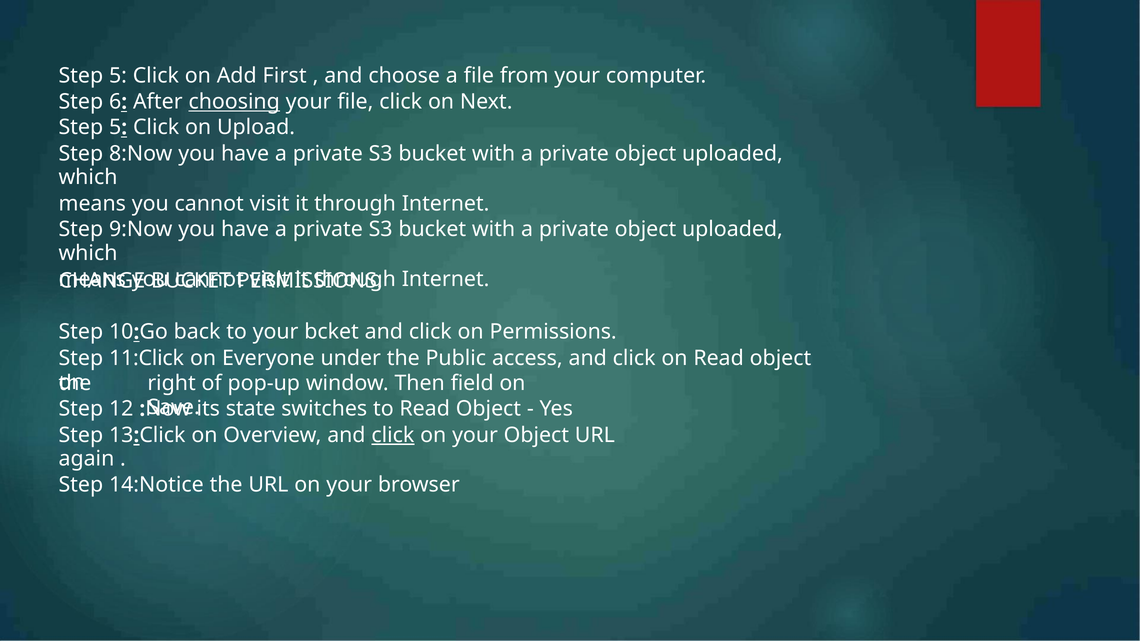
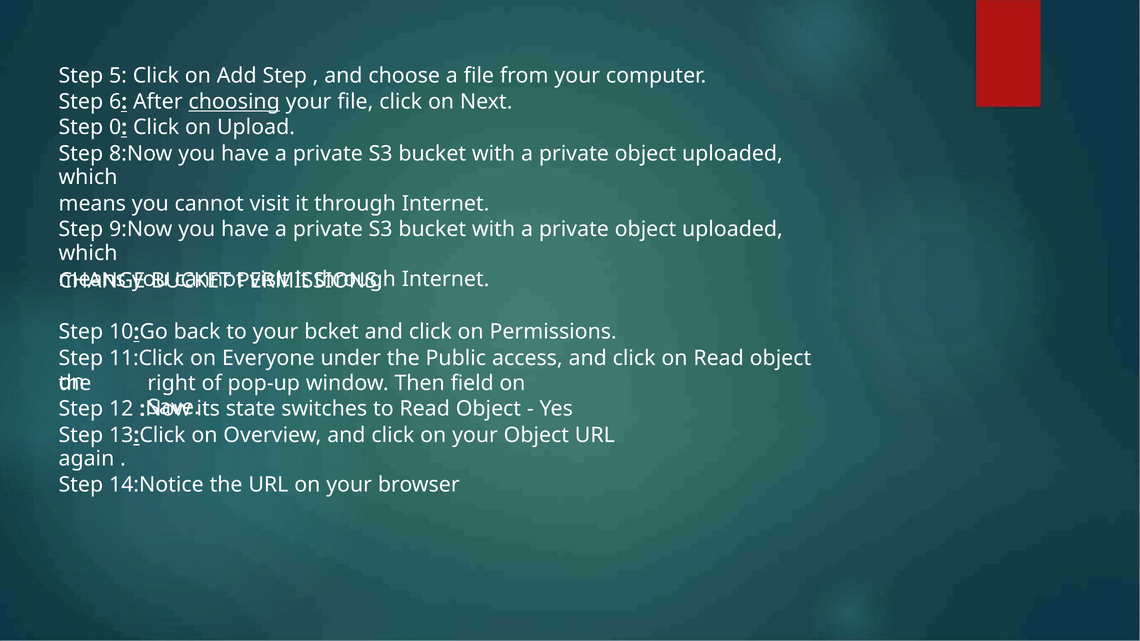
Add First: First -> Step
5 at (115, 127): 5 -> 0
click at (393, 435) underline: present -> none
